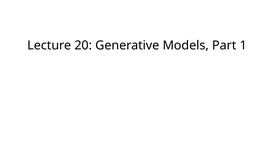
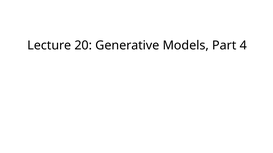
1: 1 -> 4
